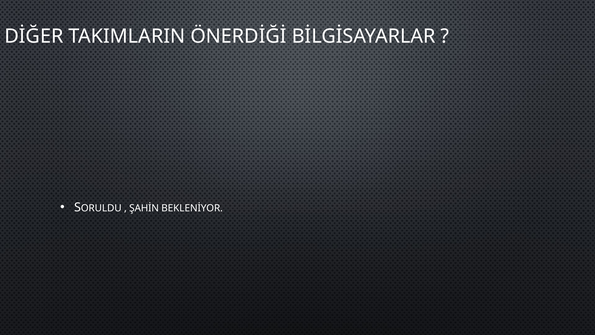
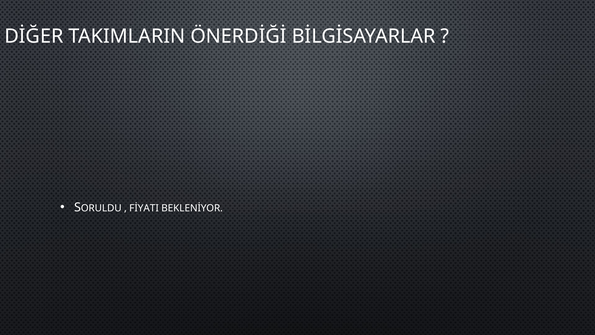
ŞAHİN: ŞAHİN -> FİYATI
